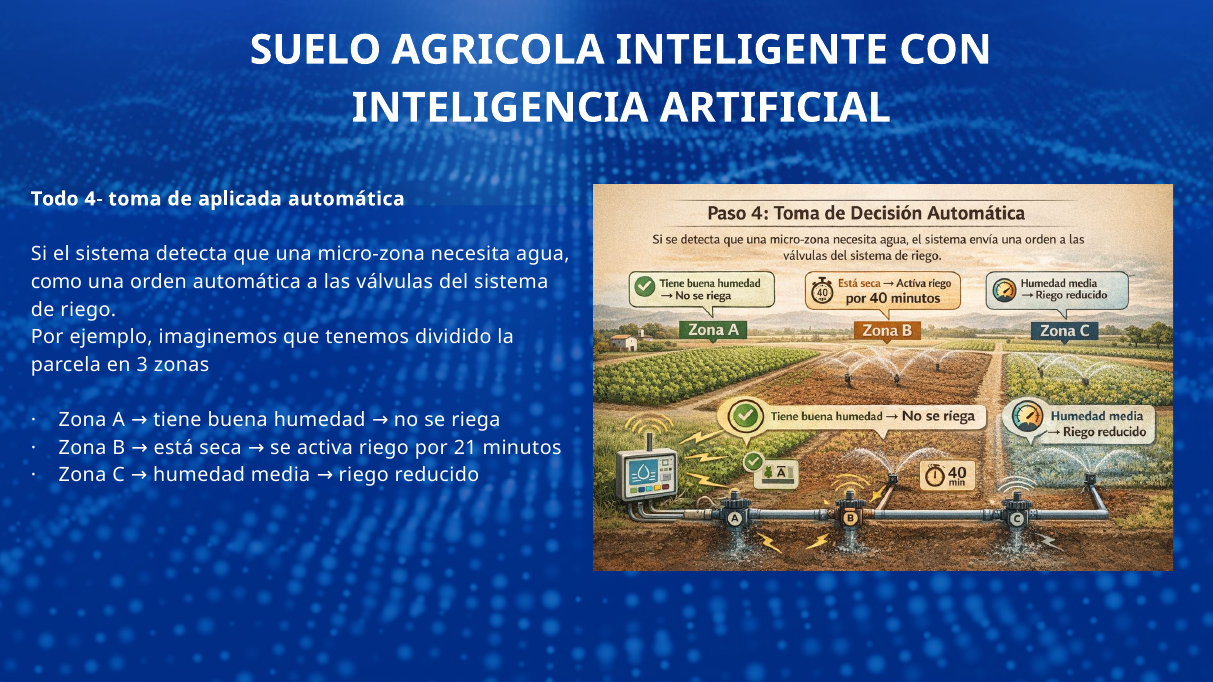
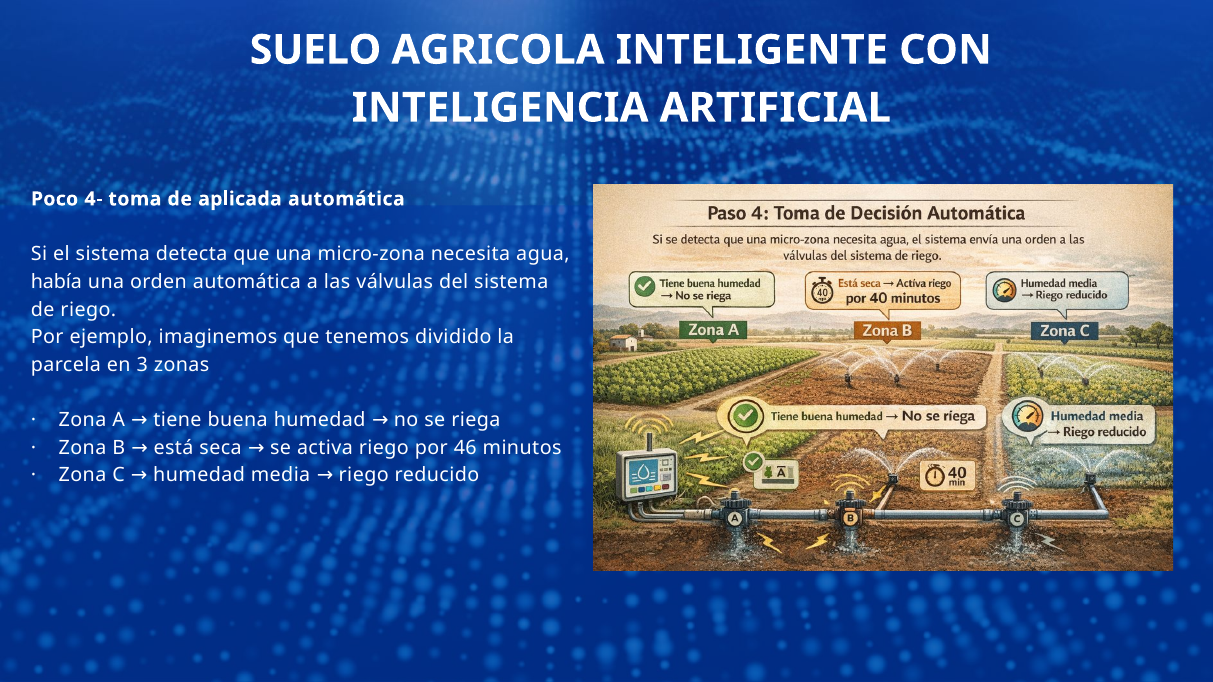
Todo: Todo -> Poco
como: como -> había
21: 21 -> 46
